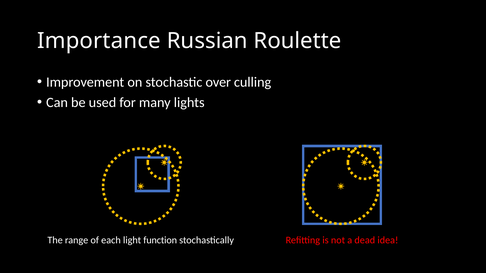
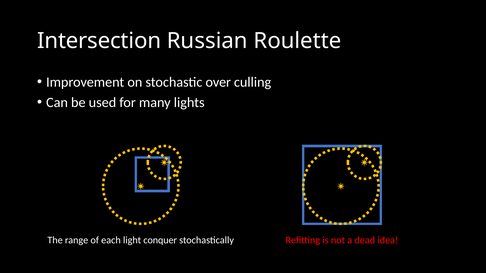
Importance: Importance -> Intersection
function: function -> conquer
